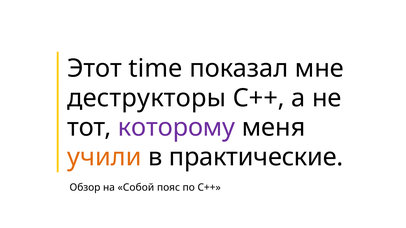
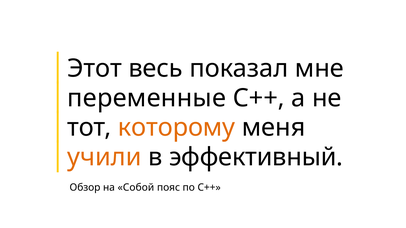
time: time -> весь
деструкторы: деструкторы -> переменные
которому colour: purple -> orange
практические: практические -> эффективный
